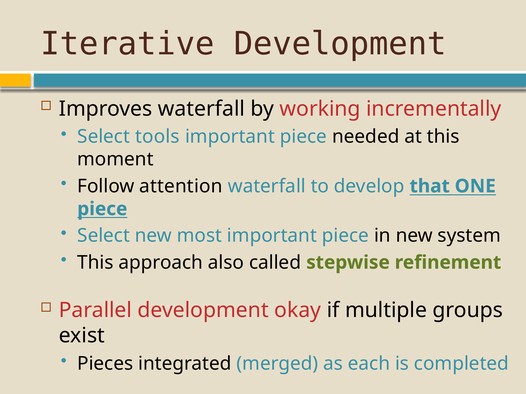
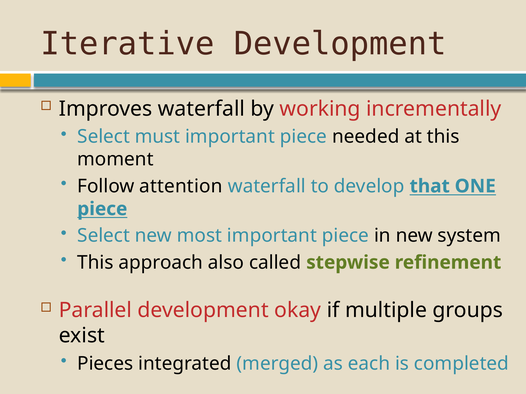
tools: tools -> must
